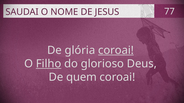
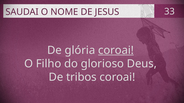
77: 77 -> 33
Filho underline: present -> none
quem: quem -> tribos
